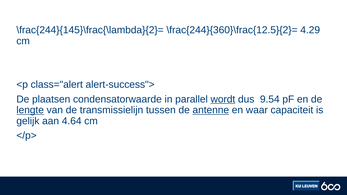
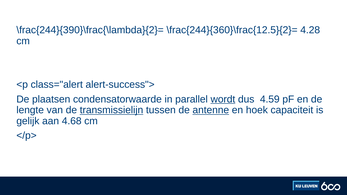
\frac{244}{145}\frac{\lambda}{2}=: \frac{244}{145}\frac{\lambda}{2}= -> \frac{244}{390}\frac{\lambda}{2}=
4.29: 4.29 -> 4.28
9.54: 9.54 -> 4.59
lengte underline: present -> none
transmissielijn underline: none -> present
waar: waar -> hoek
4.64: 4.64 -> 4.68
